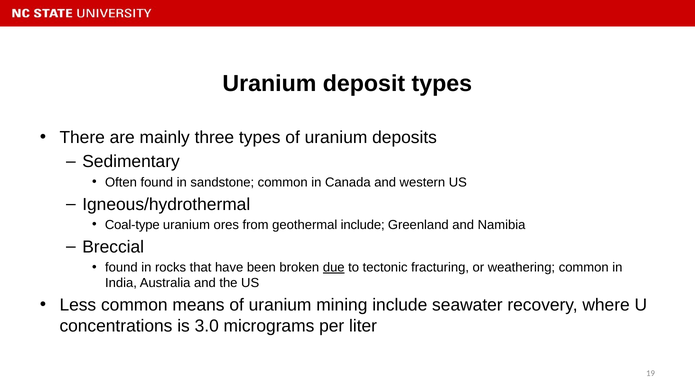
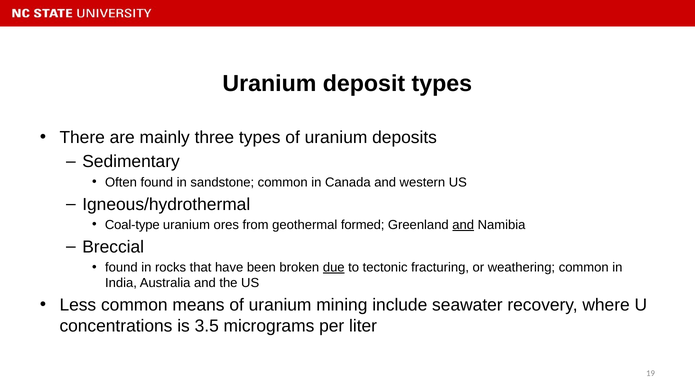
geothermal include: include -> formed
and at (463, 225) underline: none -> present
3.0: 3.0 -> 3.5
